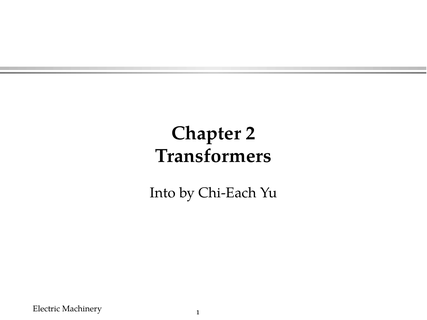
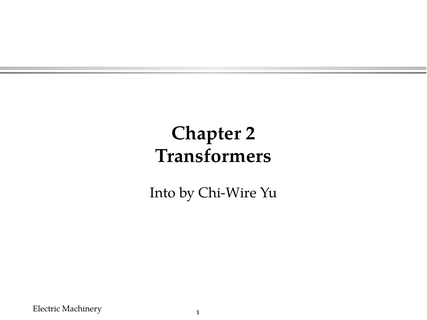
Chi-Each: Chi-Each -> Chi-Wire
